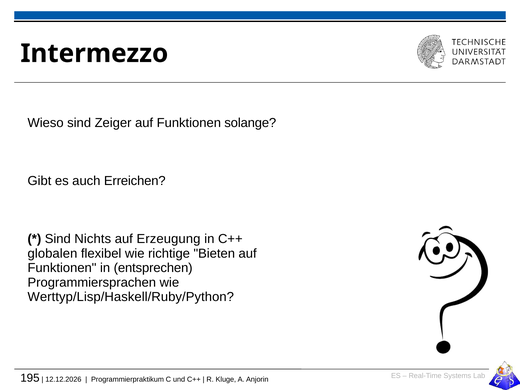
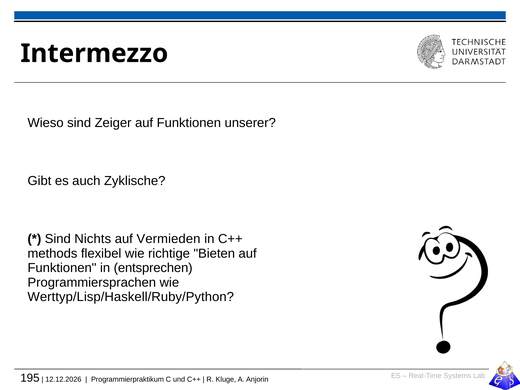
solange: solange -> unserer
Erreichen: Erreichen -> Zyklische
Erzeugung: Erzeugung -> Vermieden
globalen: globalen -> methods
